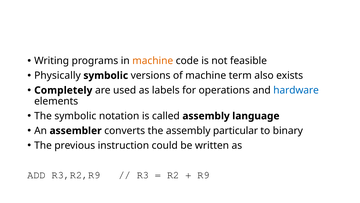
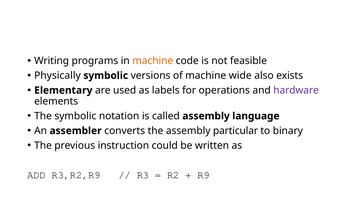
term: term -> wide
Completely: Completely -> Elementary
hardware colour: blue -> purple
